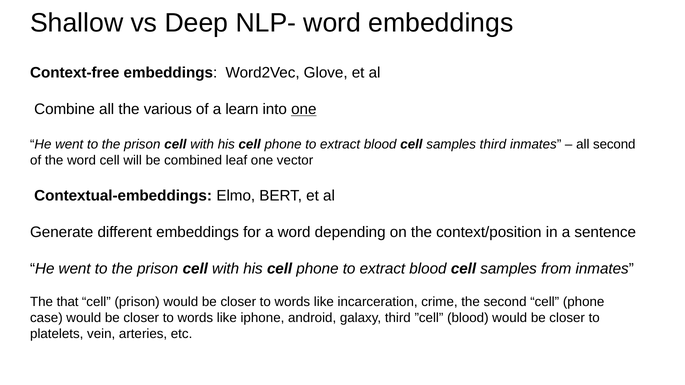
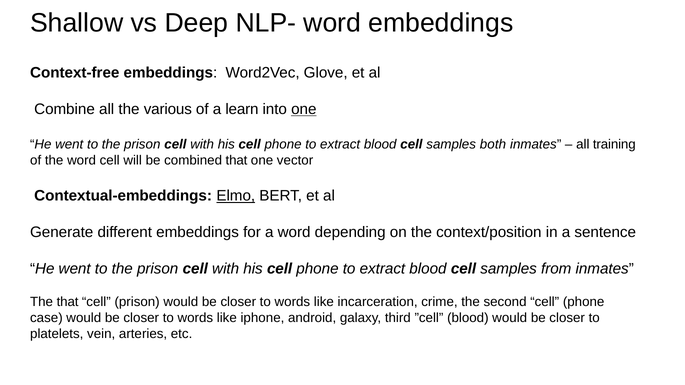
samples third: third -> both
all second: second -> training
combined leaf: leaf -> that
Elmo underline: none -> present
